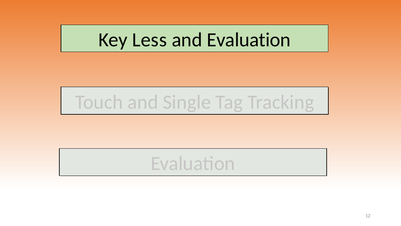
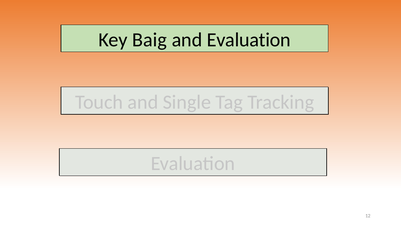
Less: Less -> Baig
